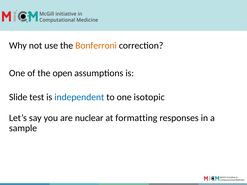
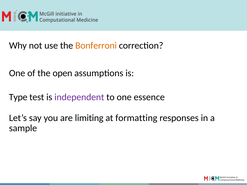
Slide: Slide -> Type
independent colour: blue -> purple
isotopic: isotopic -> essence
nuclear: nuclear -> limiting
